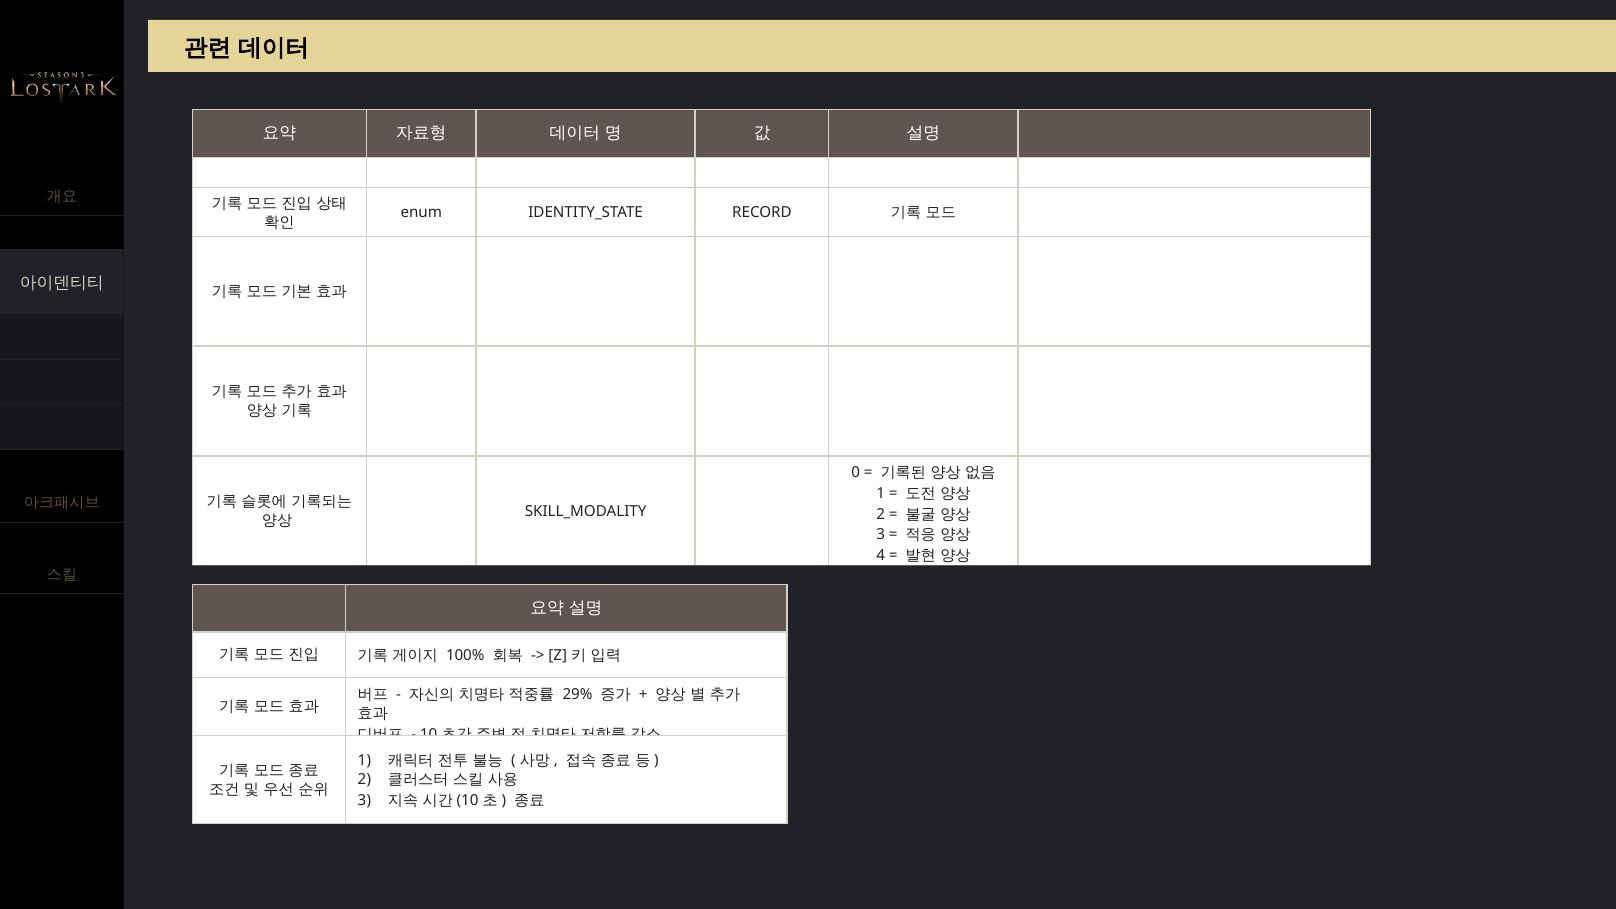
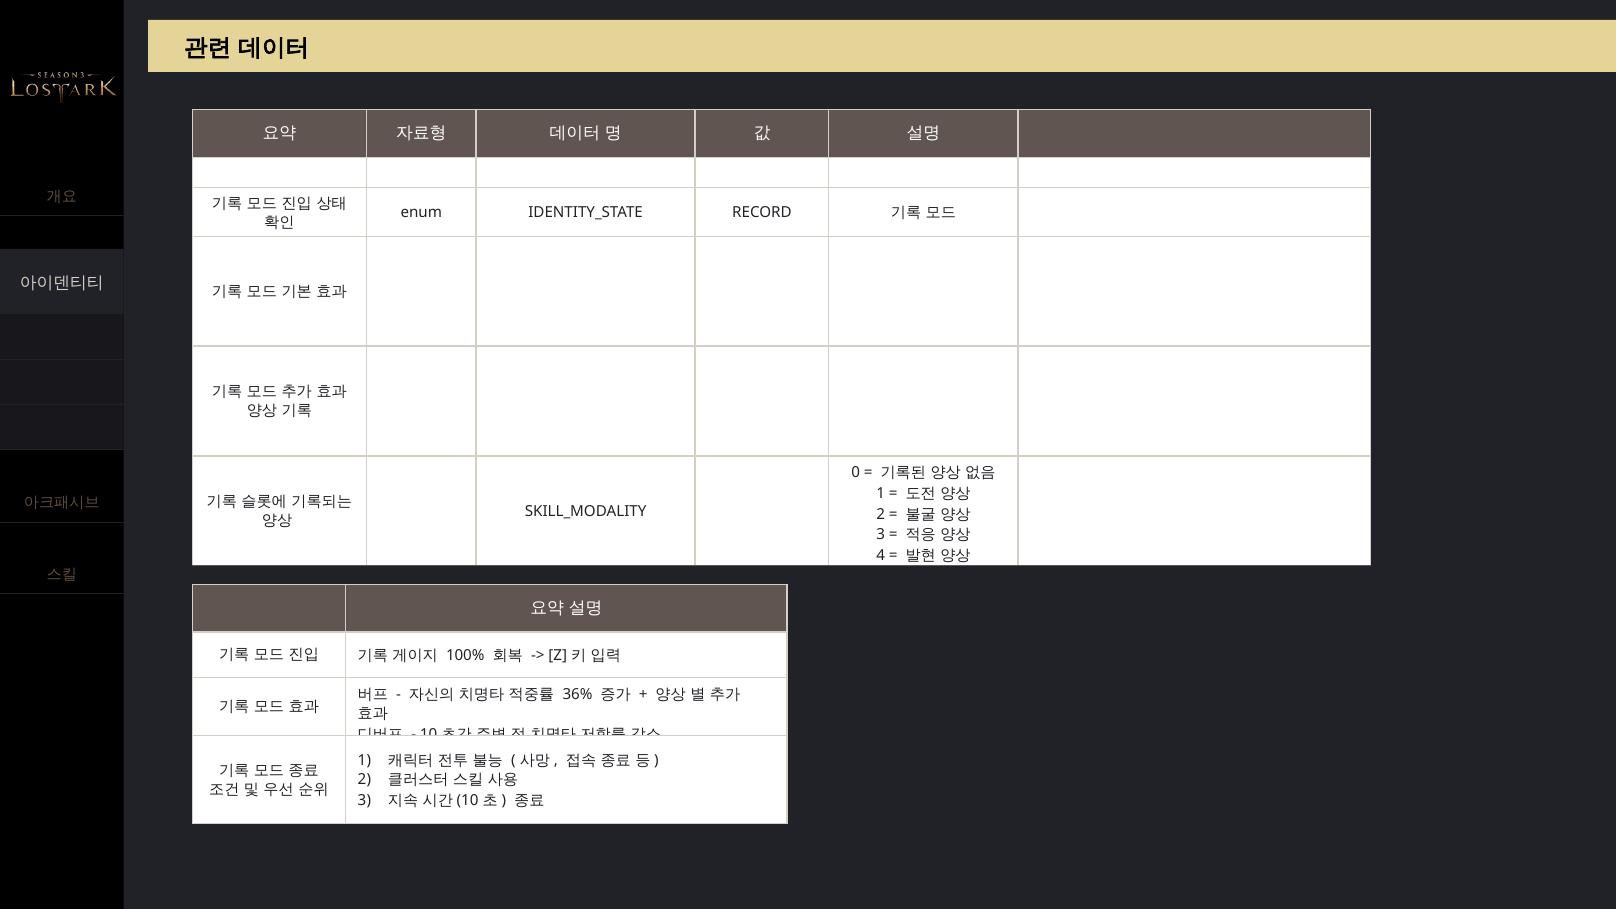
29%: 29% -> 36%
